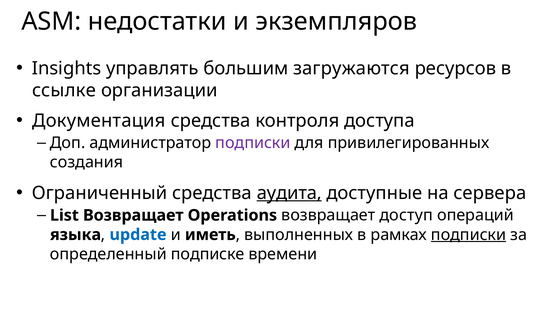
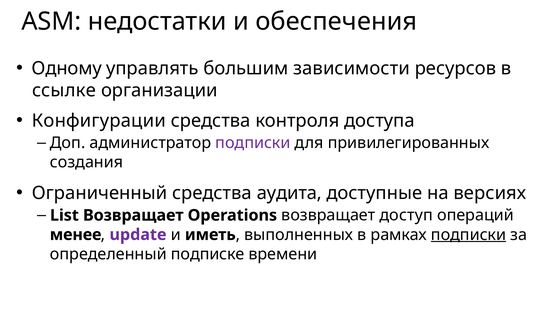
экземпляров: экземпляров -> обеспечения
Insights: Insights -> Одному
загружаются: загружаются -> зависимости
Документация: Документация -> Конфигурации
аудита underline: present -> none
сервера: сервера -> версиях
языка: языка -> менее
update colour: blue -> purple
